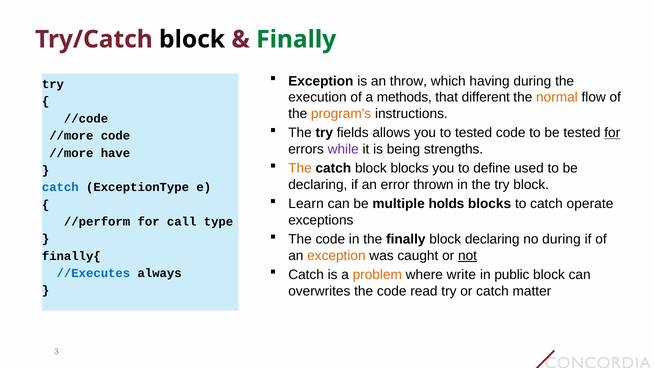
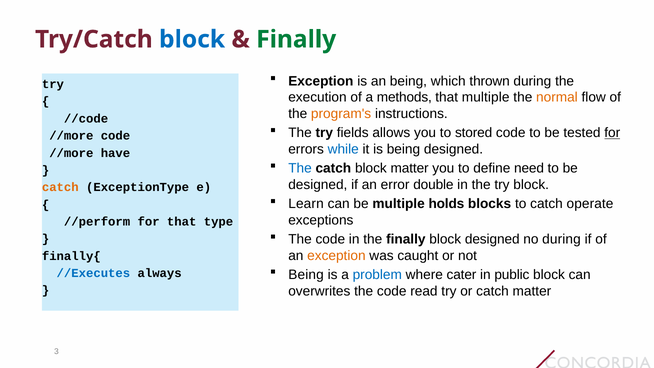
block at (192, 39) colour: black -> blue
an throw: throw -> being
having: having -> thrown
that different: different -> multiple
to tested: tested -> stored
while colour: purple -> blue
being strengths: strengths -> designed
The at (300, 168) colour: orange -> blue
block blocks: blocks -> matter
used: used -> need
declaring at (318, 185): declaring -> designed
thrown: thrown -> double
catch at (60, 187) colour: blue -> orange
for call: call -> that
block declaring: declaring -> designed
not underline: present -> none
Catch at (306, 275): Catch -> Being
problem colour: orange -> blue
write: write -> cater
